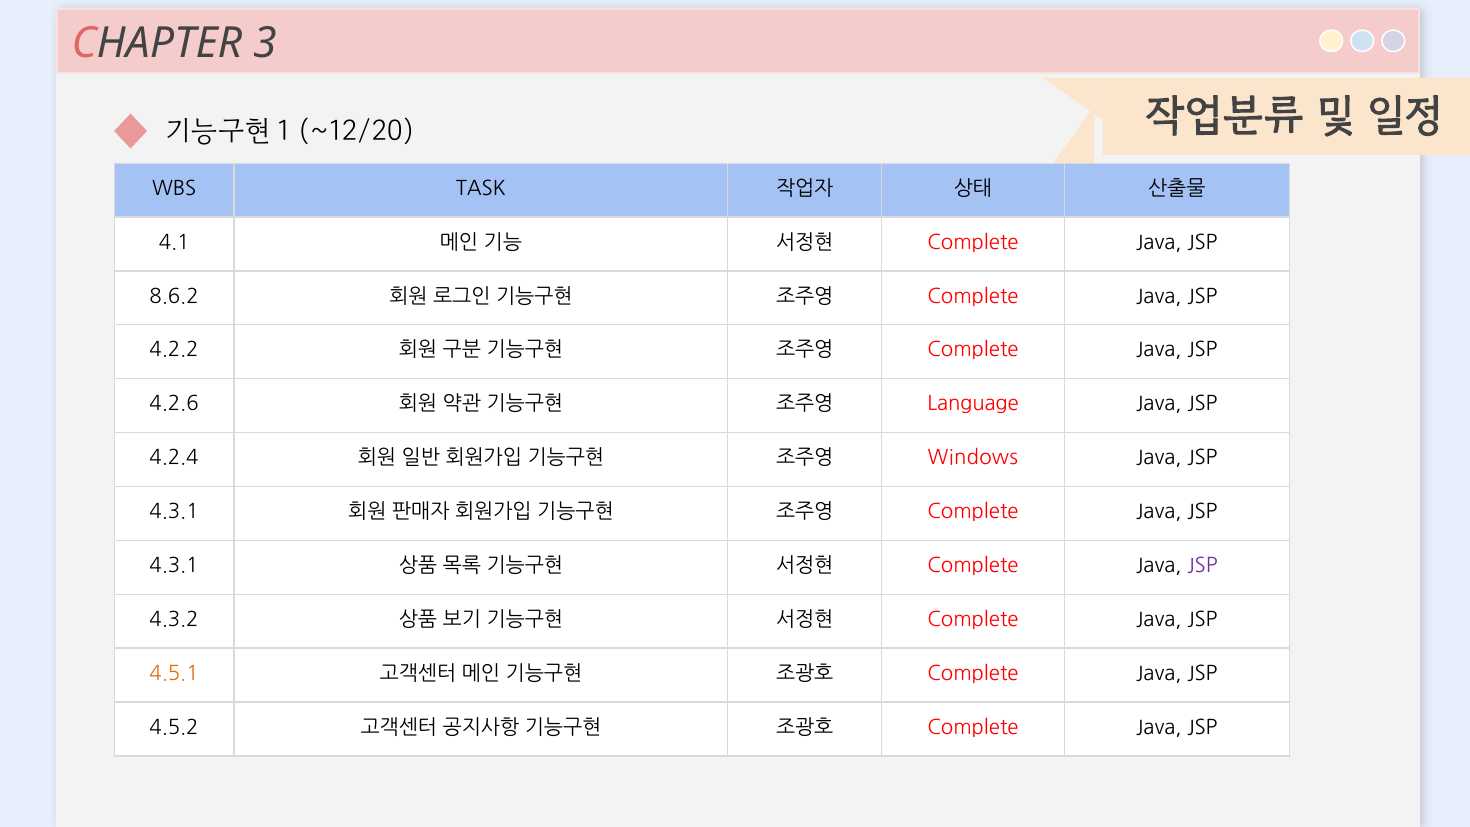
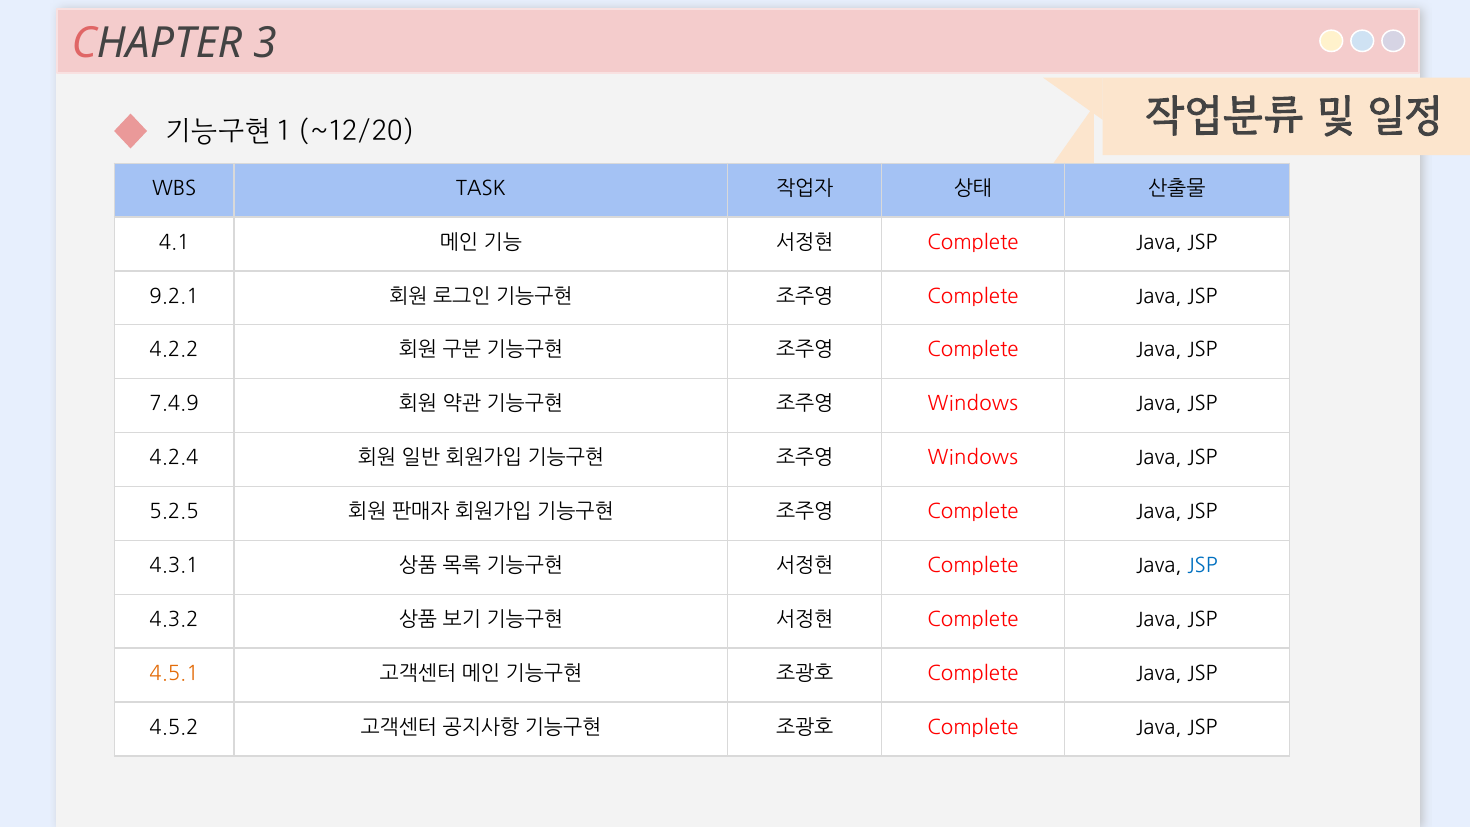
8.6.2: 8.6.2 -> 9.2.1
4.2.6: 4.2.6 -> 7.4.9
Language at (973, 404): Language -> Windows
4.3.1 at (174, 512): 4.3.1 -> 5.2.5
JSP at (1202, 566) colour: purple -> blue
